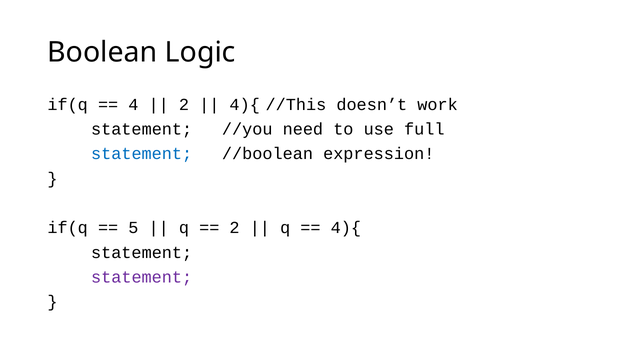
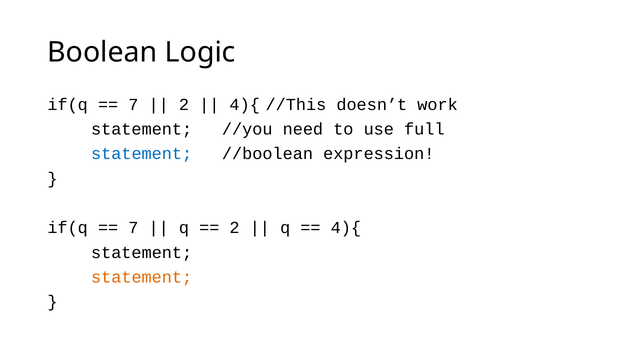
4 at (133, 104): 4 -> 7
5 at (133, 228): 5 -> 7
statement at (142, 277) colour: purple -> orange
